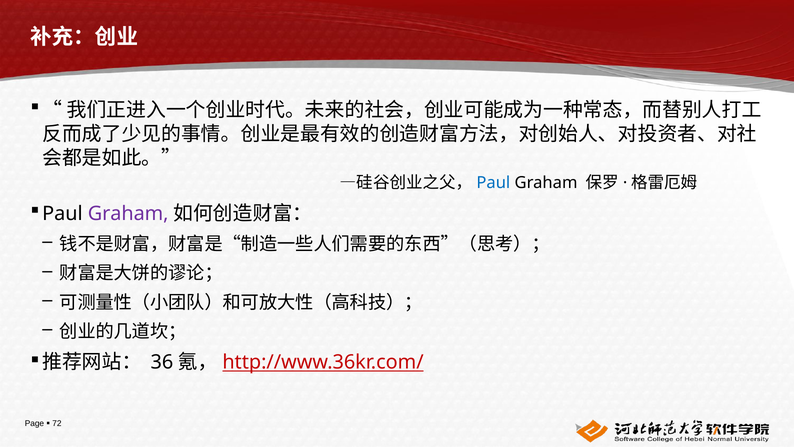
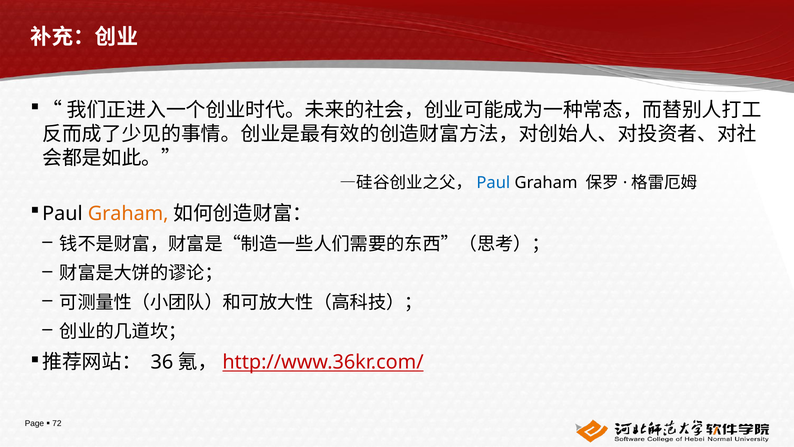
Graham at (128, 213) colour: purple -> orange
